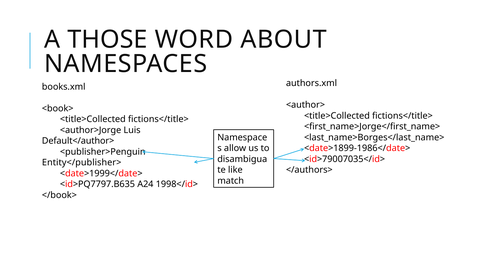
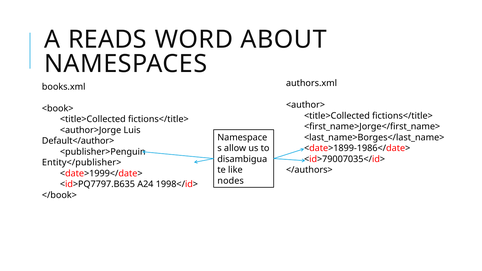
THOSE: THOSE -> READS
match: match -> nodes
